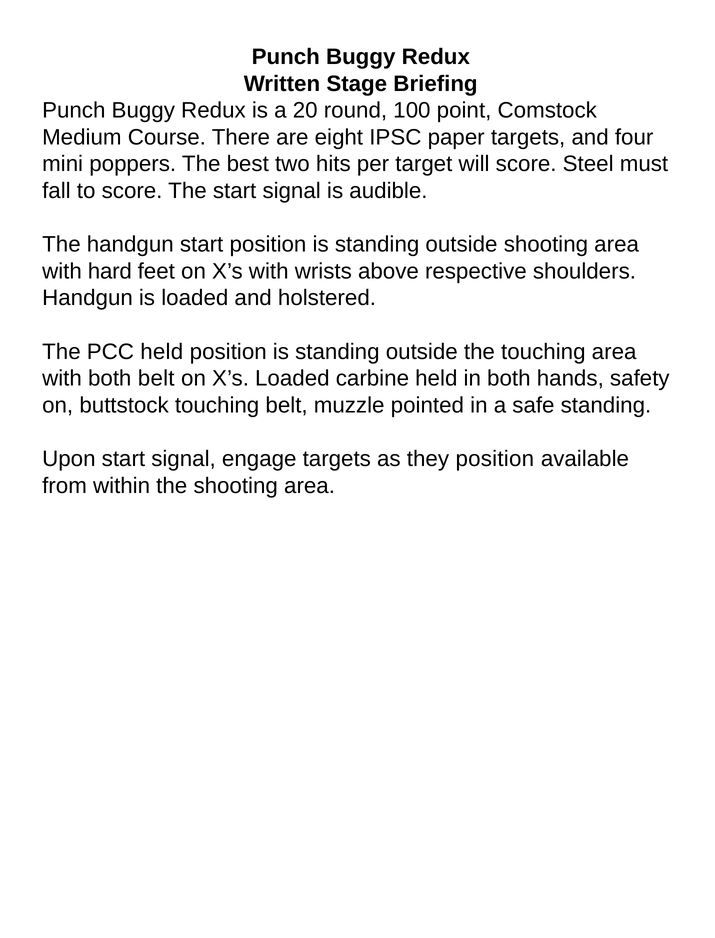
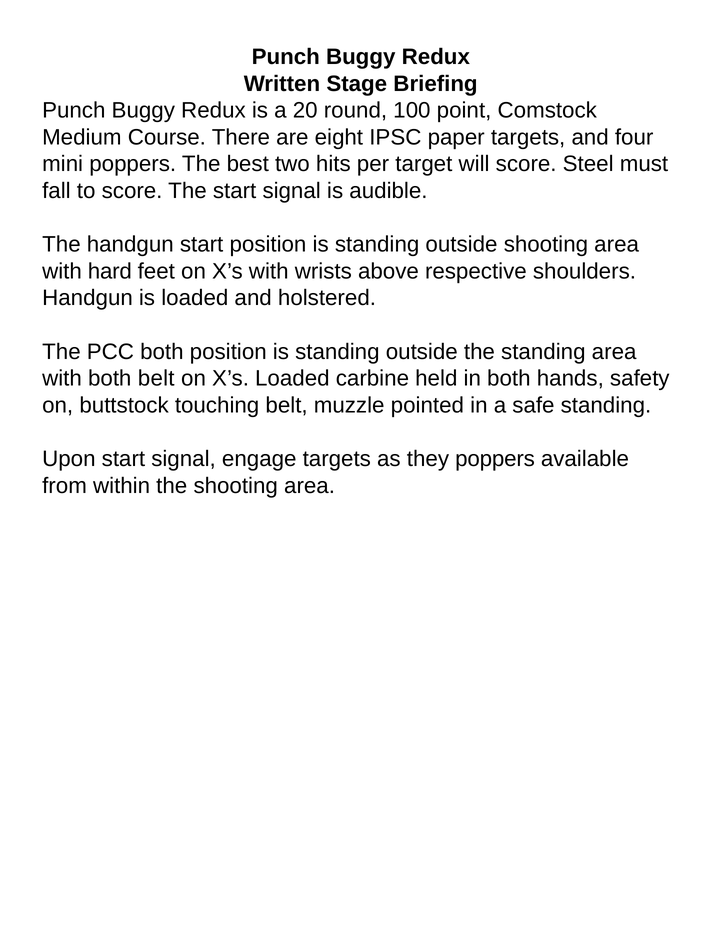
PCC held: held -> both
the touching: touching -> standing
they position: position -> poppers
